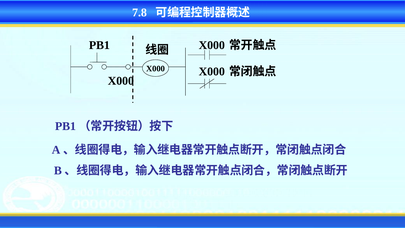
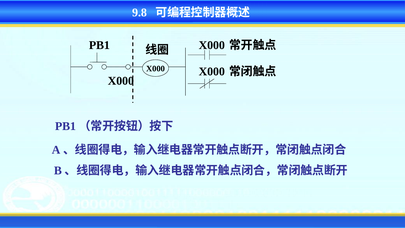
7.8: 7.8 -> 9.8
